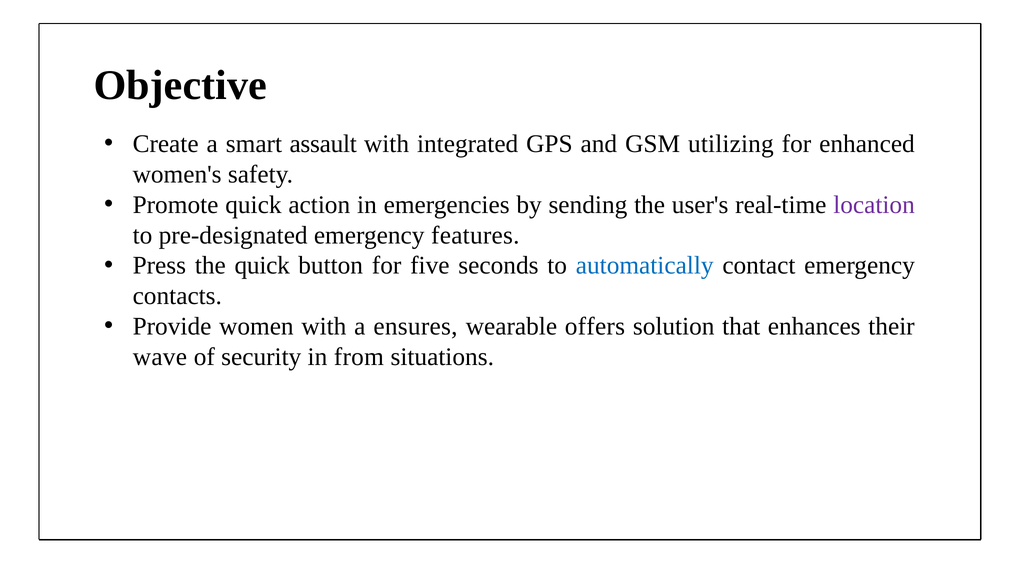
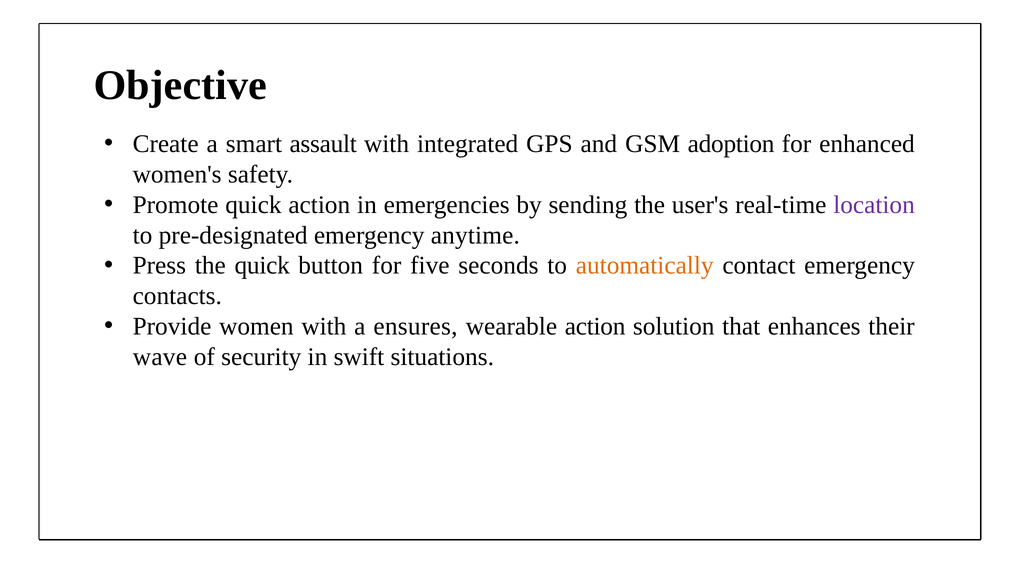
utilizing: utilizing -> adoption
features: features -> anytime
automatically colour: blue -> orange
wearable offers: offers -> action
from: from -> swift
